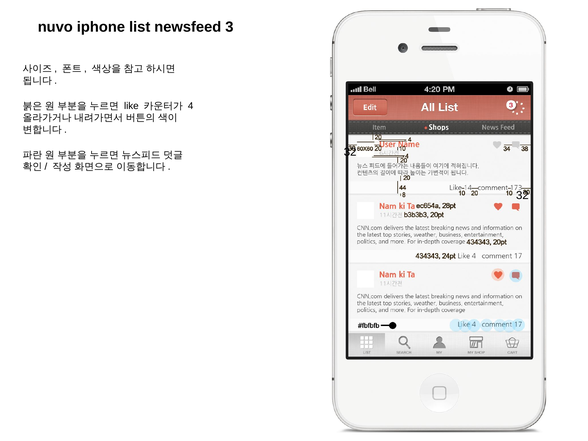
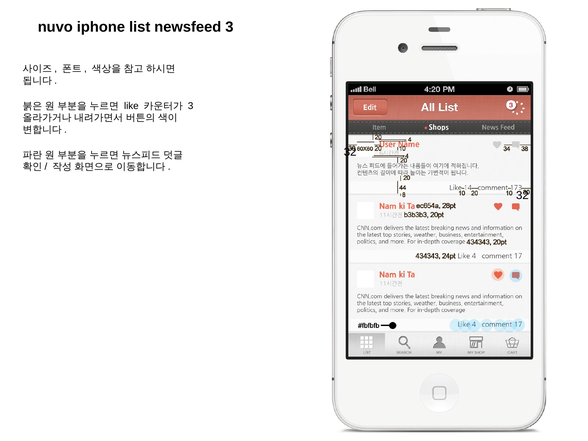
4 at (191, 106): 4 -> 3
